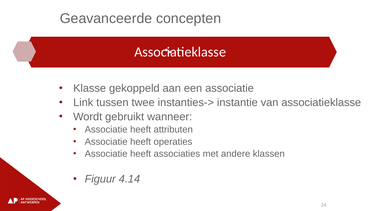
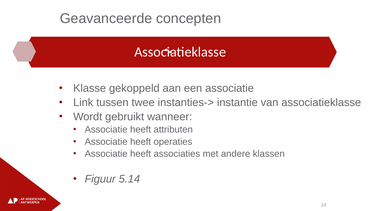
4.14: 4.14 -> 5.14
